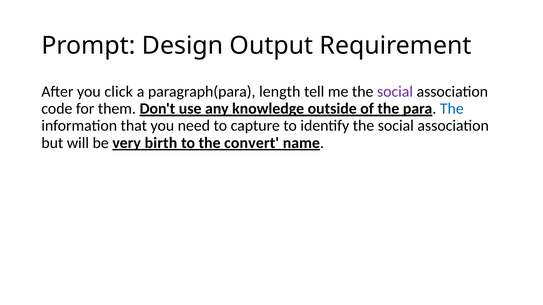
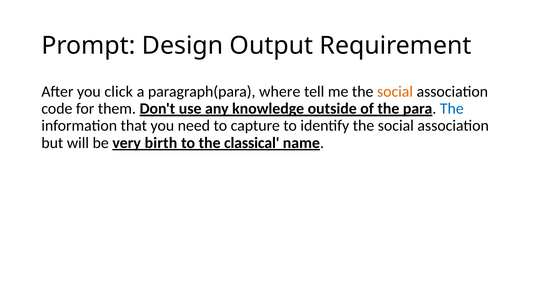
length: length -> where
social at (395, 92) colour: purple -> orange
convert: convert -> classical
